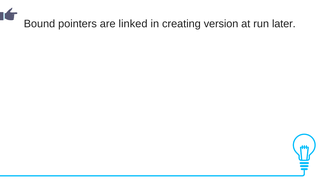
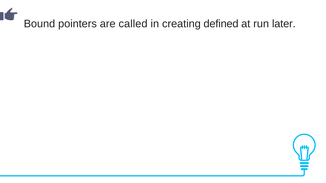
linked: linked -> called
version: version -> defined
